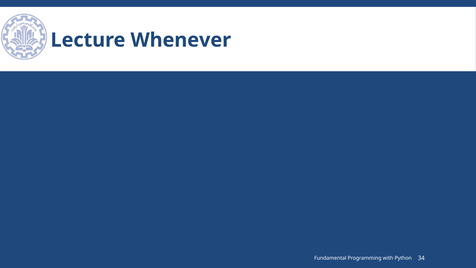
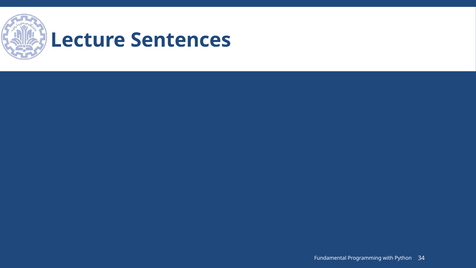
Whenever: Whenever -> Sentences
